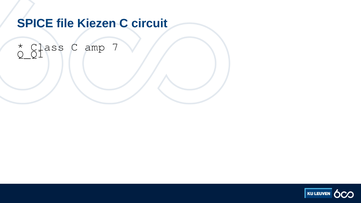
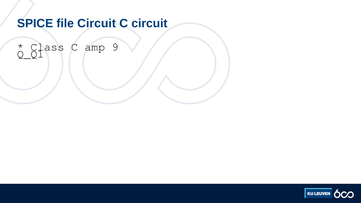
file Kiezen: Kiezen -> Circuit
7: 7 -> 9
